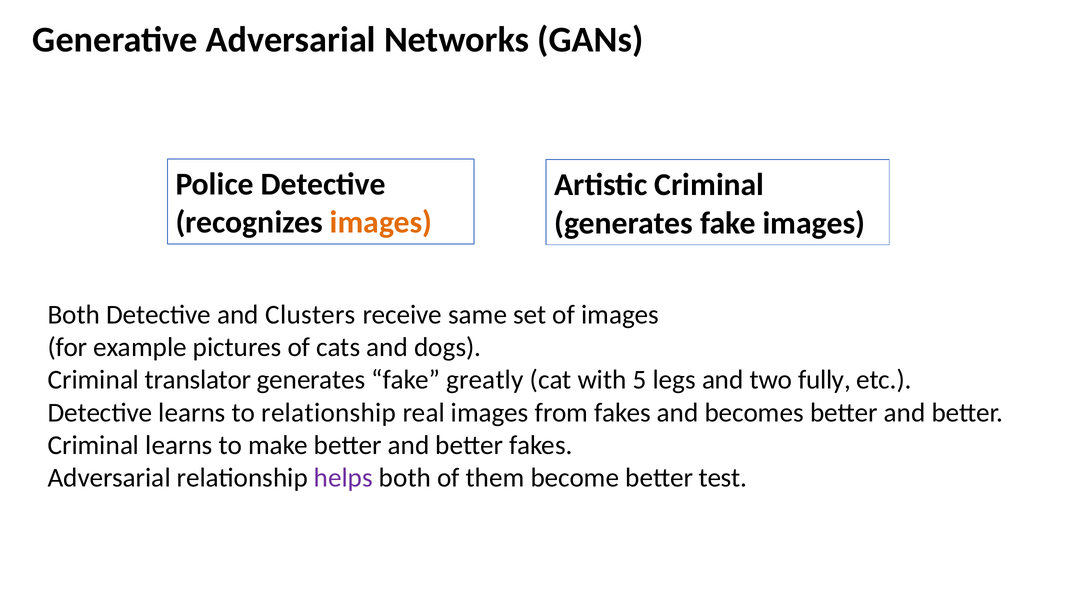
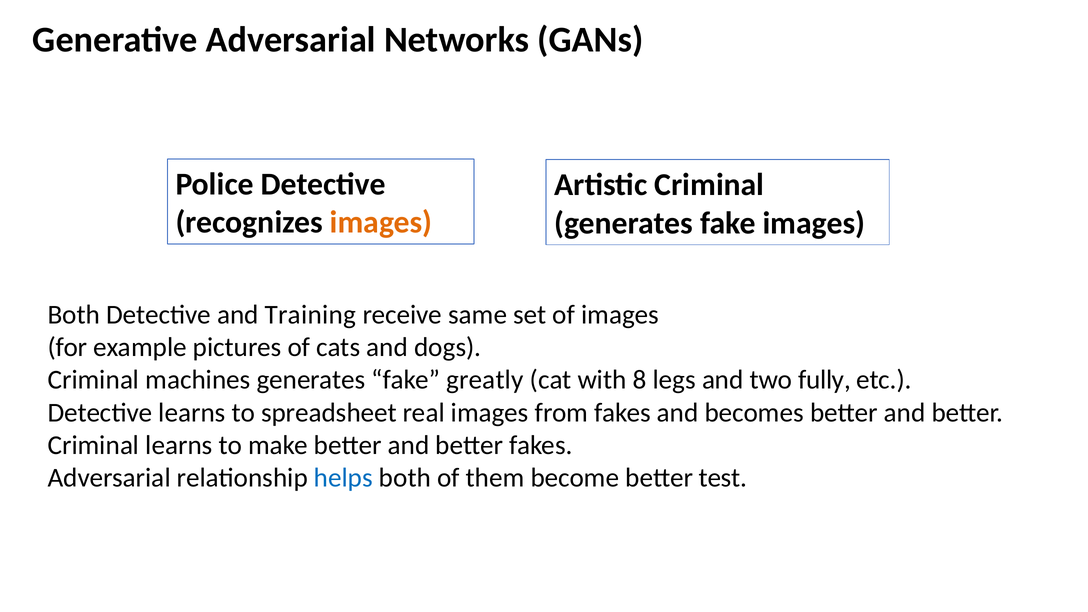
Clusters: Clusters -> Training
translator: translator -> machines
5: 5 -> 8
to relationship: relationship -> spreadsheet
helps colour: purple -> blue
